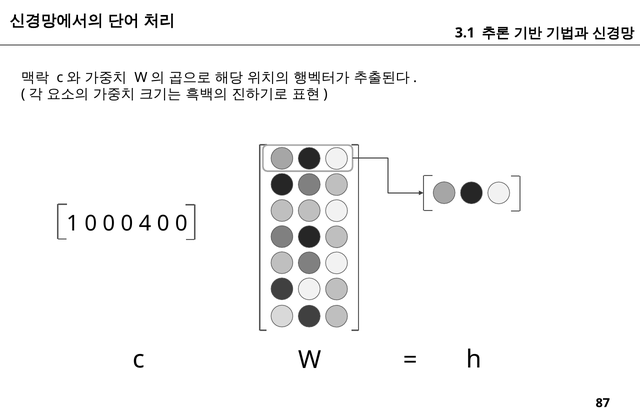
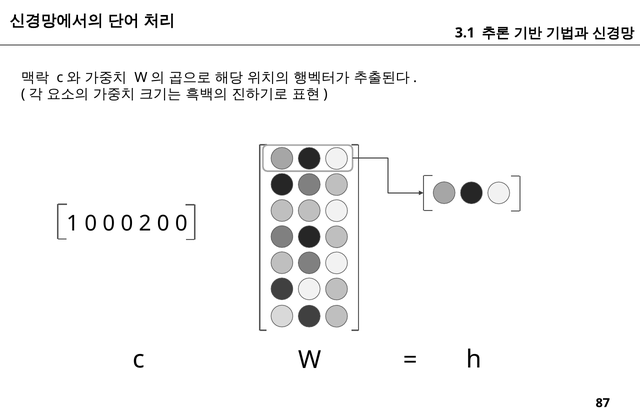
4: 4 -> 2
